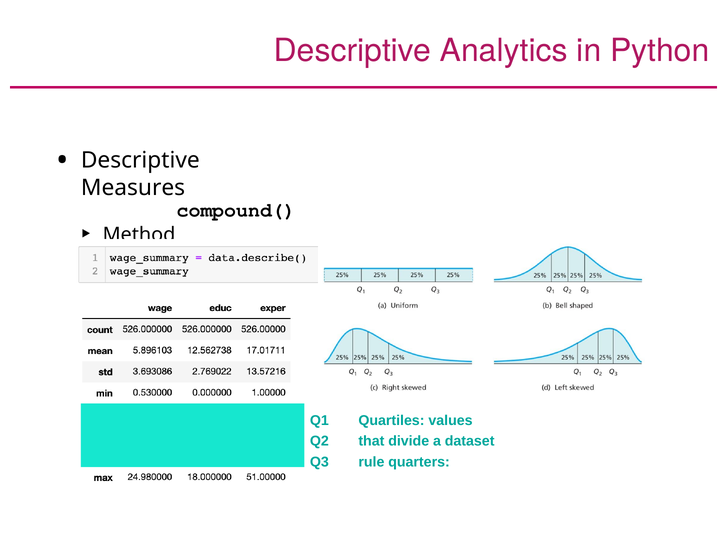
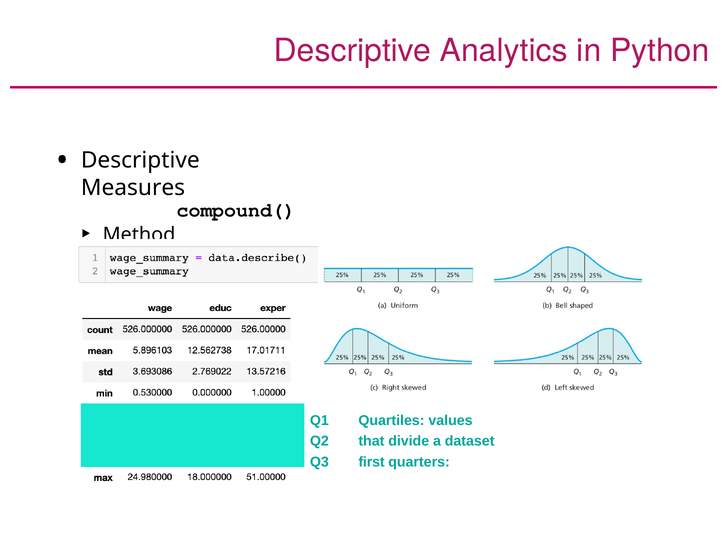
rule: rule -> first
